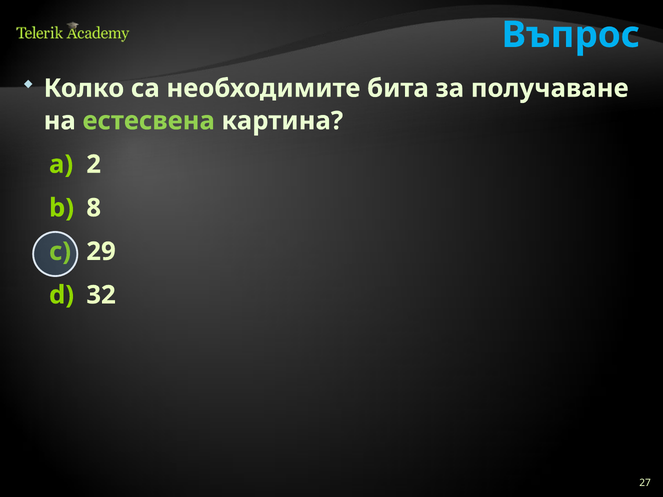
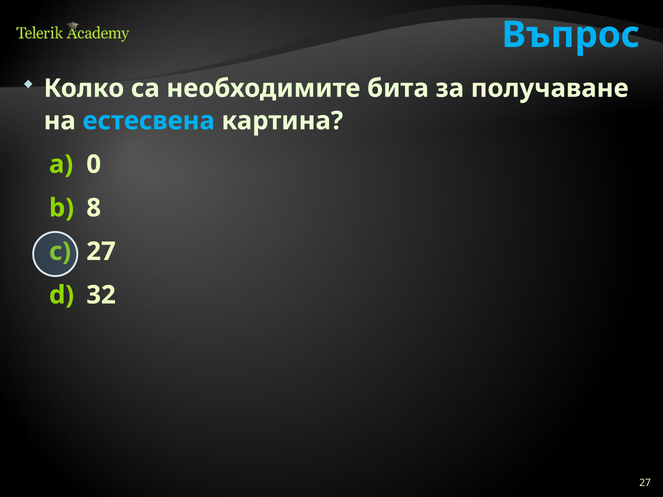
естесвена colour: light green -> light blue
2: 2 -> 0
29 at (101, 252): 29 -> 27
